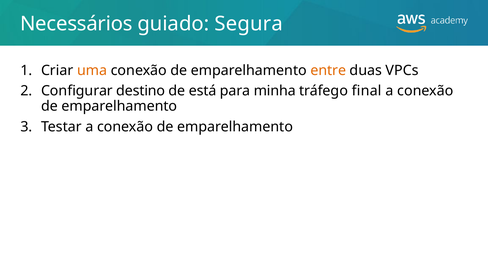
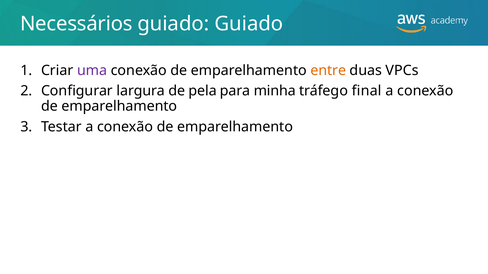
guiado Segura: Segura -> Guiado
uma colour: orange -> purple
destino: destino -> largura
está: está -> pela
